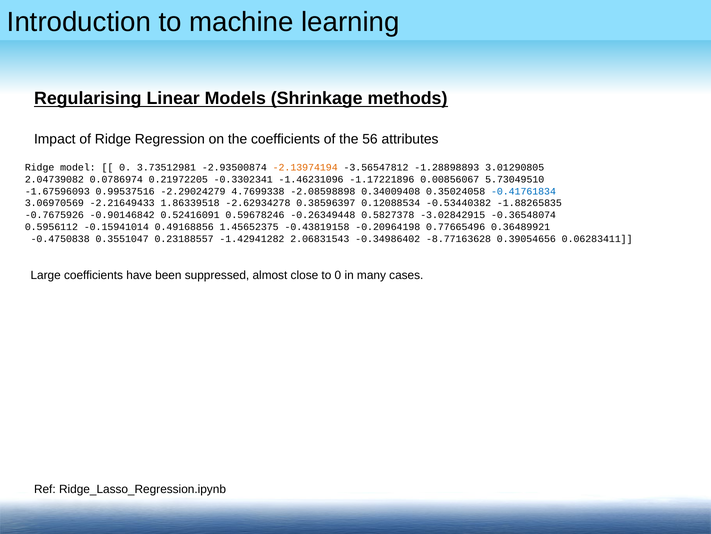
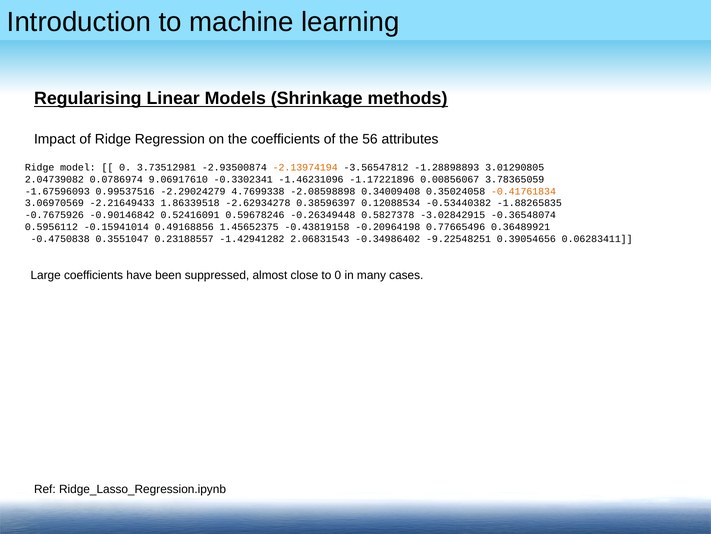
0.21972205: 0.21972205 -> 9.06917610
5.73049510: 5.73049510 -> 3.78365059
-0.41761834 colour: blue -> orange
-8.77163628: -8.77163628 -> -9.22548251
